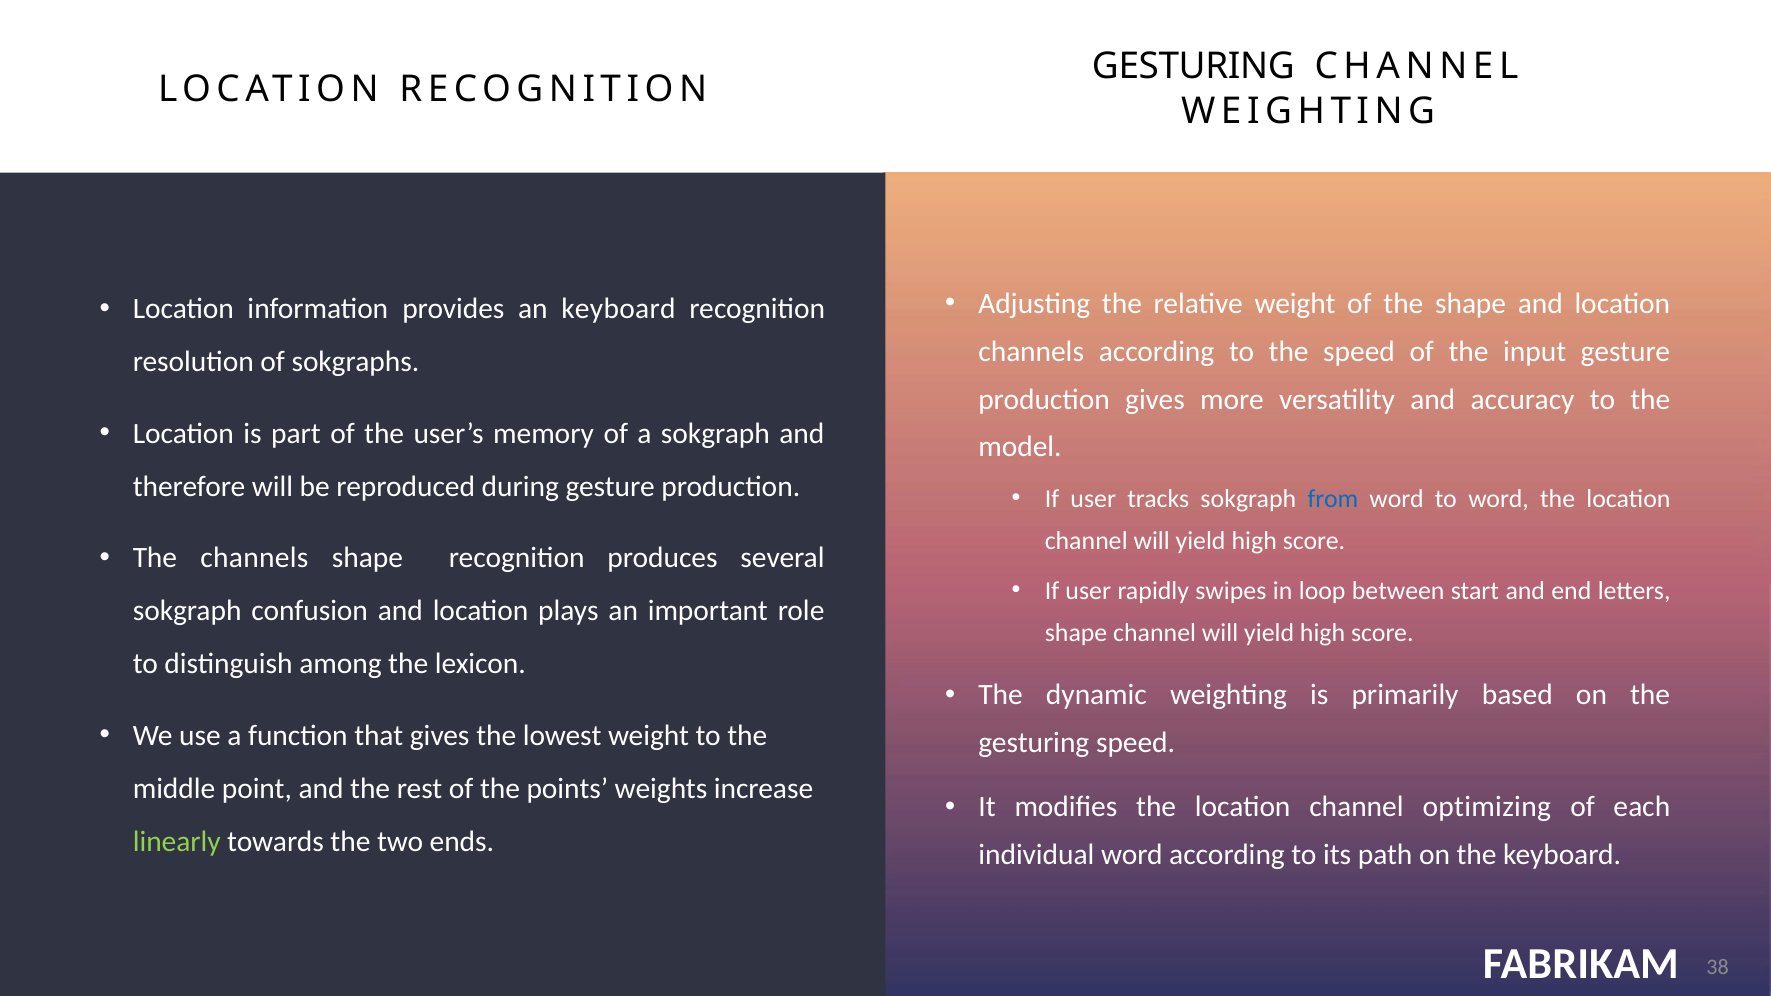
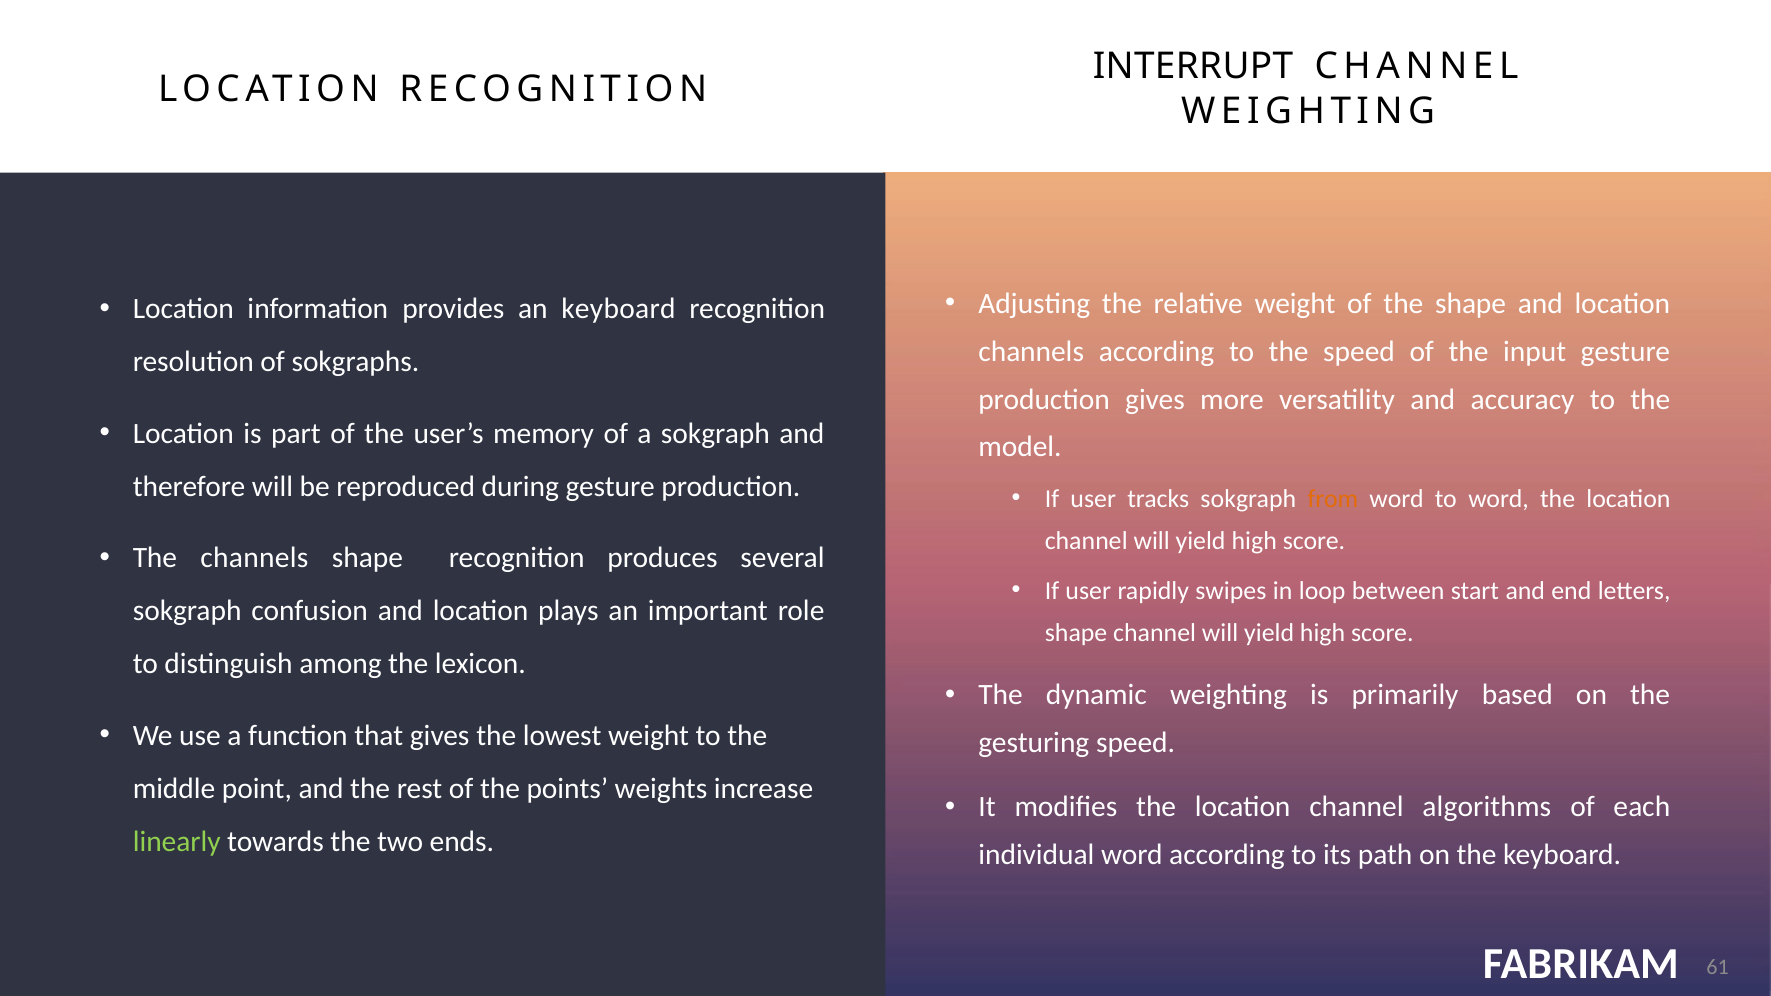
GESTURING at (1193, 67): GESTURING -> INTERRUPT
from colour: blue -> orange
optimizing: optimizing -> algorithms
38: 38 -> 61
